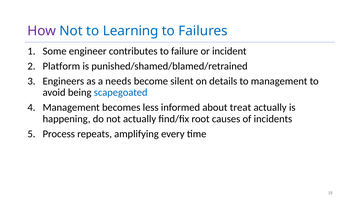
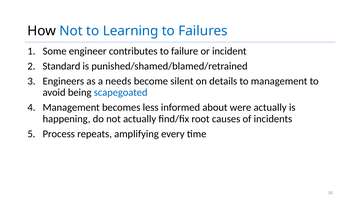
How colour: purple -> black
Platform: Platform -> Standard
treat: treat -> were
